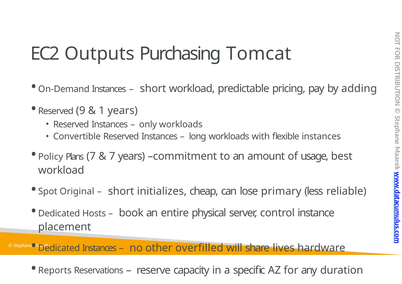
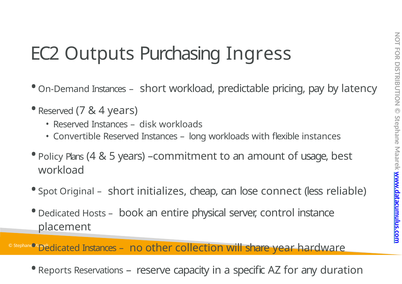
Tomcat: Tomcat -> Ingress
adding: adding -> latency
9: 9 -> 7
1 at (102, 111): 1 -> 4
only: only -> disk
Plans 7: 7 -> 4
7 at (112, 157): 7 -> 5
primary: primary -> connect
overfilled: overfilled -> collection
lives: lives -> year
